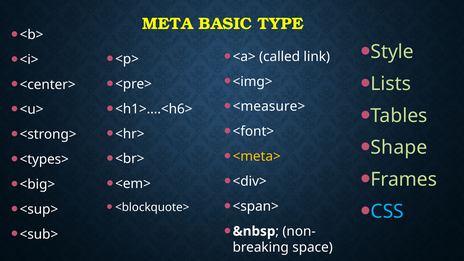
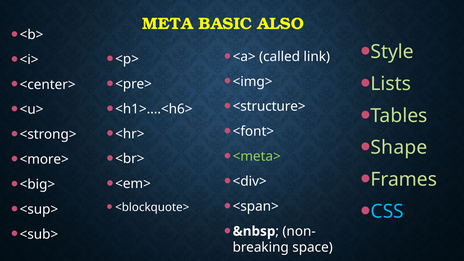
TYPE: TYPE -> ALSO
<measure>: <measure> -> <structure>
<meta> colour: yellow -> light green
<types>: <types> -> <more>
